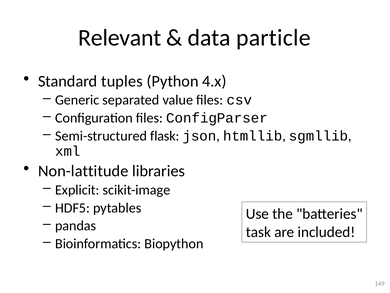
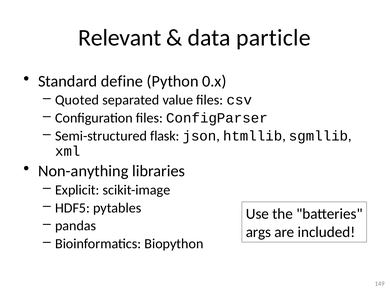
tuples: tuples -> define
4.x: 4.x -> 0.x
Generic: Generic -> Quoted
Non-lattitude: Non-lattitude -> Non-anything
task: task -> args
